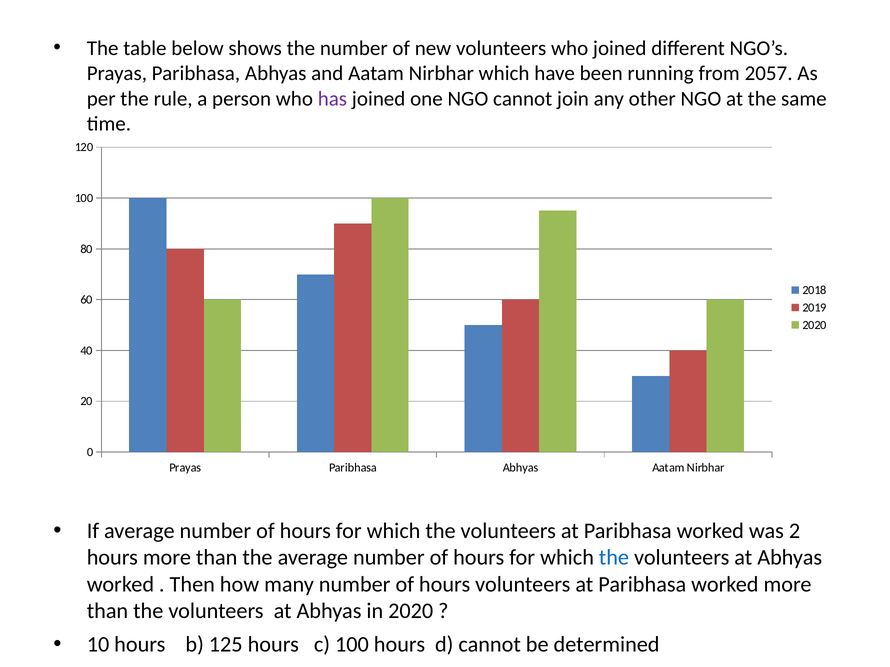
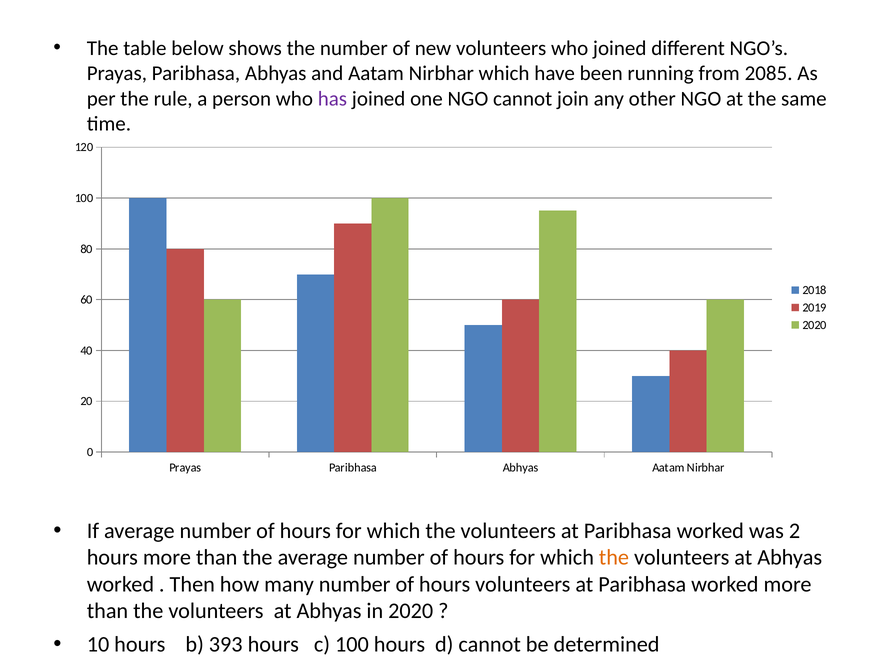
2057: 2057 -> 2085
the at (614, 558) colour: blue -> orange
125: 125 -> 393
